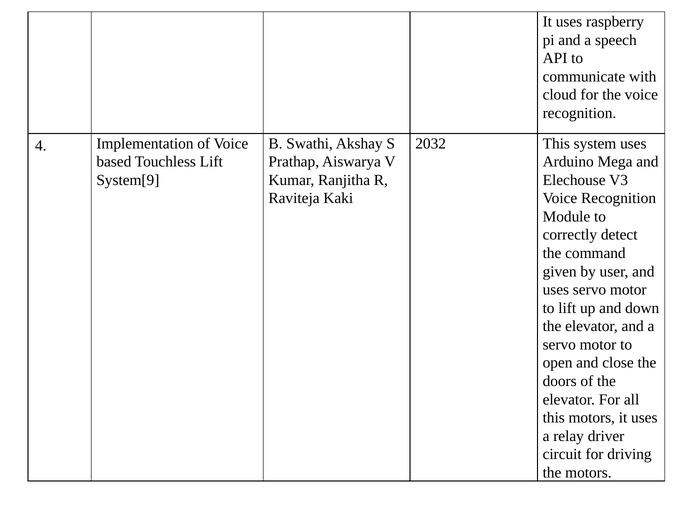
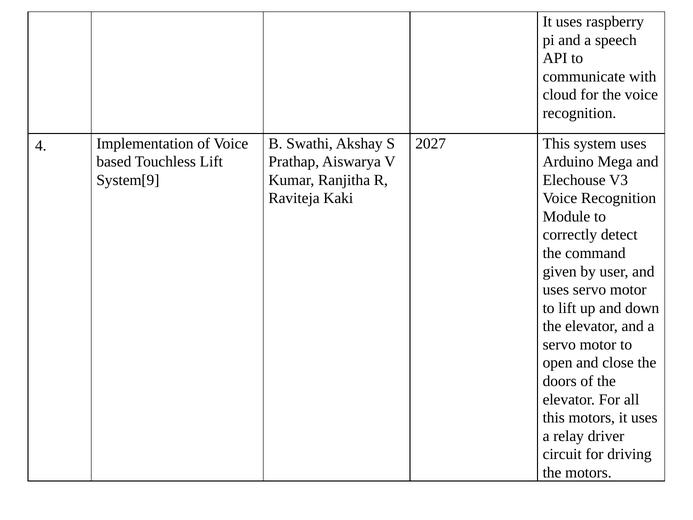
2032: 2032 -> 2027
